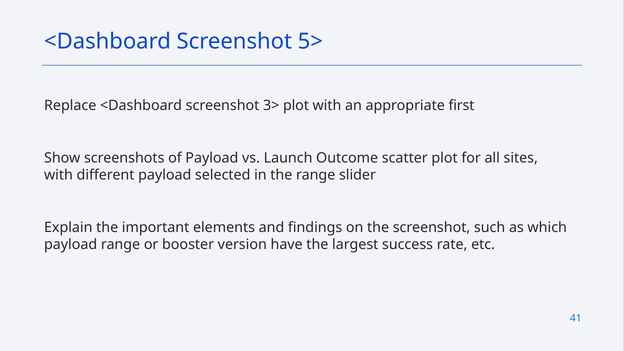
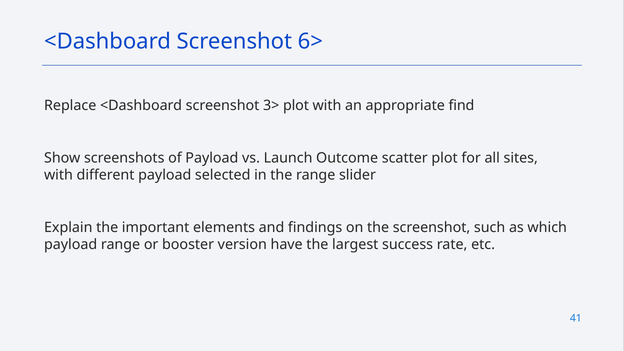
5>: 5> -> 6>
first: first -> find
